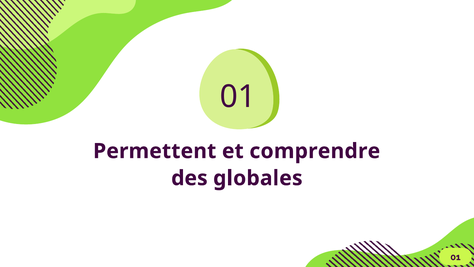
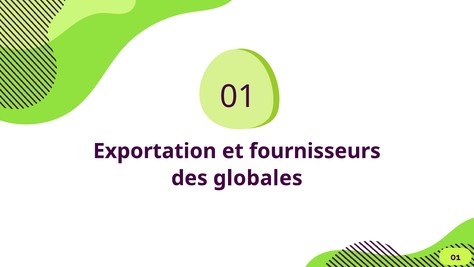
Permettent: Permettent -> Exportation
comprendre: comprendre -> fournisseurs
